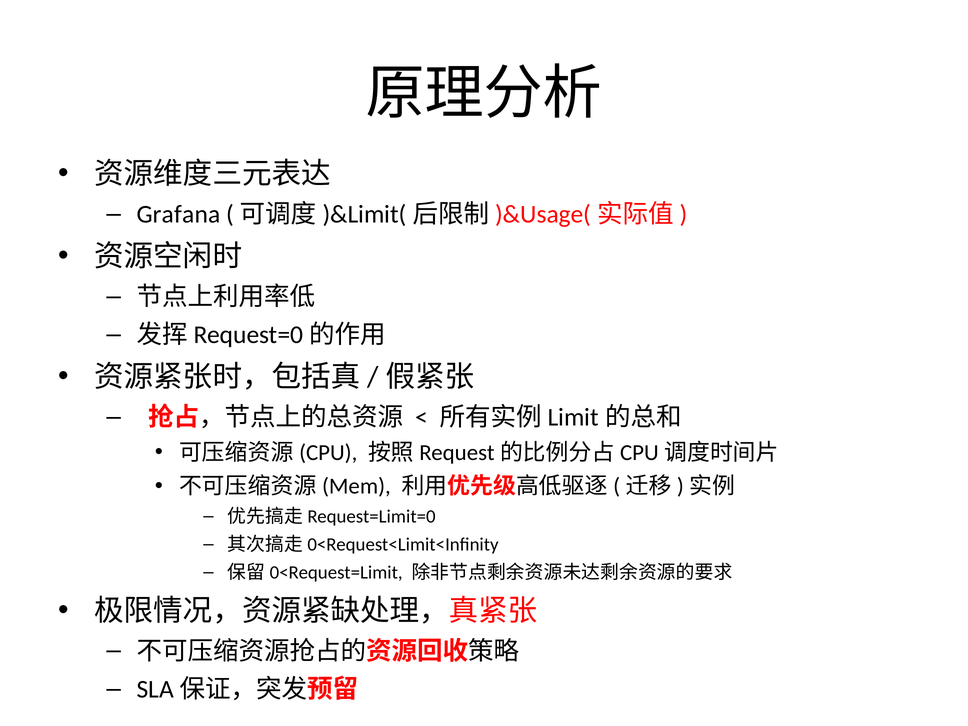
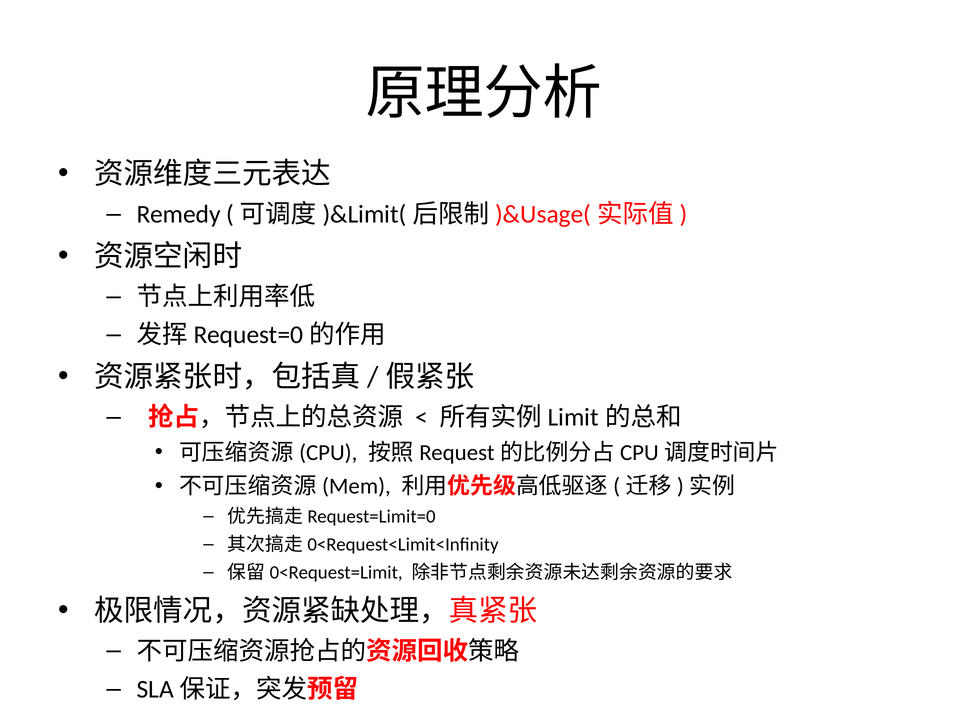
Grafana: Grafana -> Remedy
